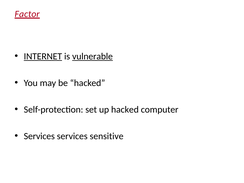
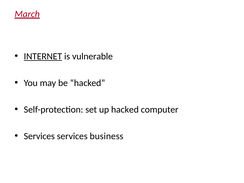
Factor: Factor -> March
vulnerable underline: present -> none
sensitive: sensitive -> business
